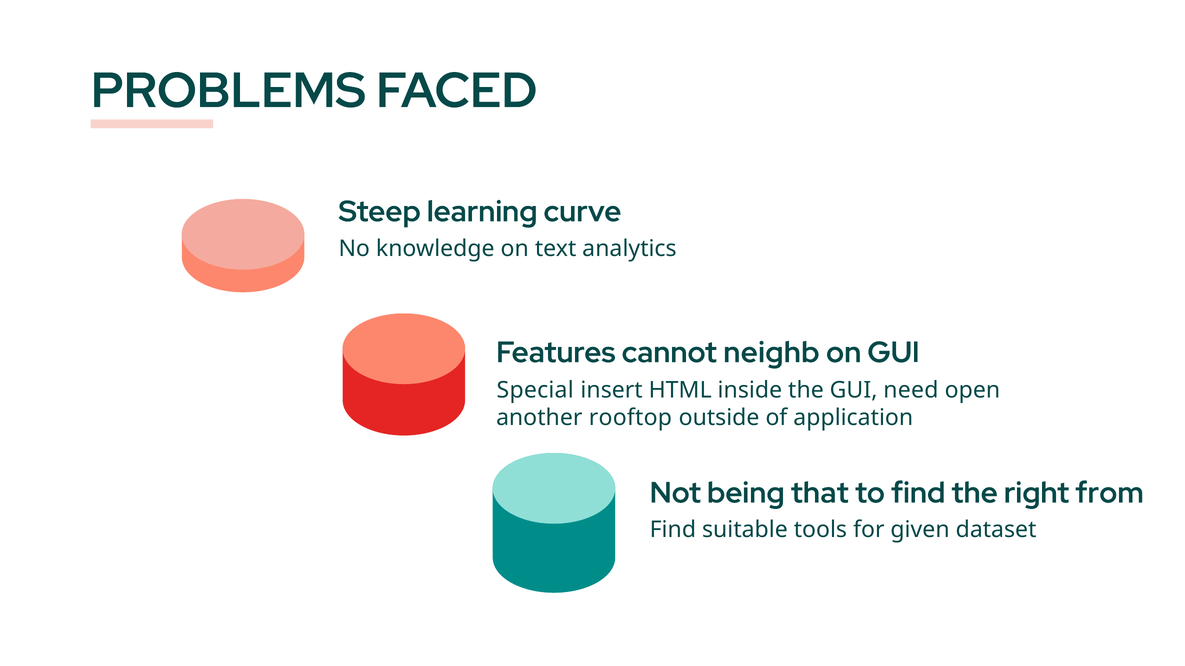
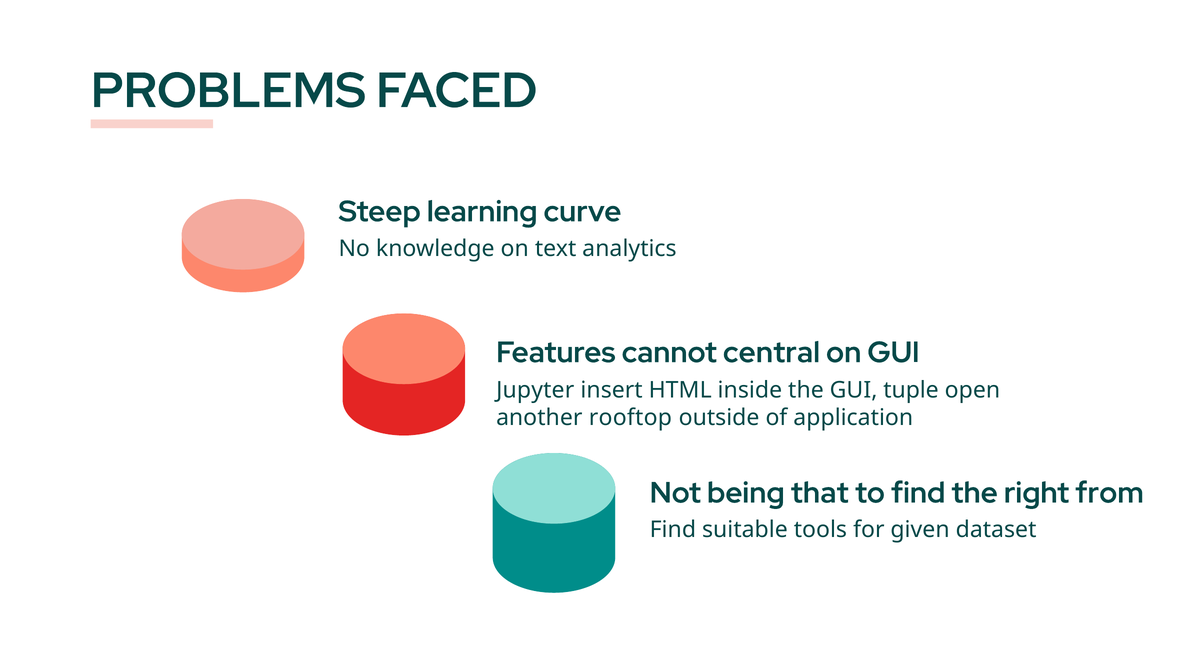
neighb: neighb -> central
Special: Special -> Jupyter
need: need -> tuple
